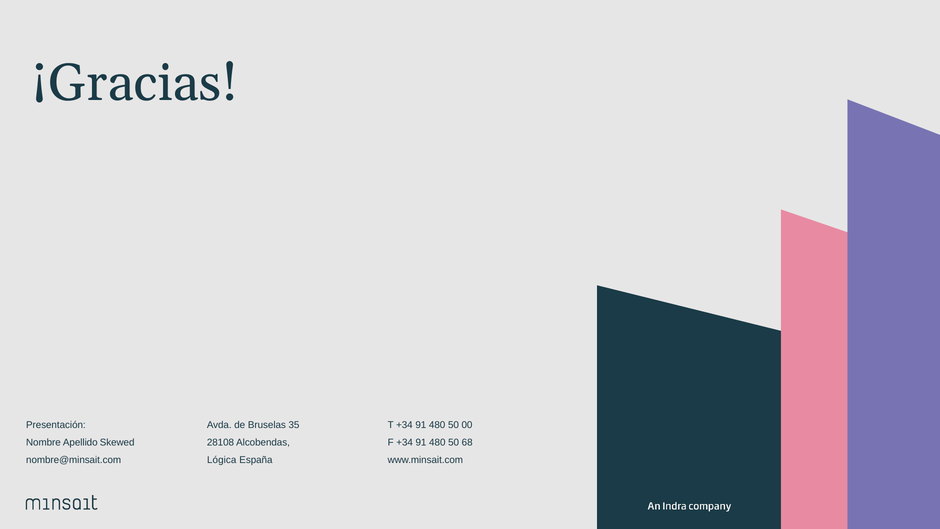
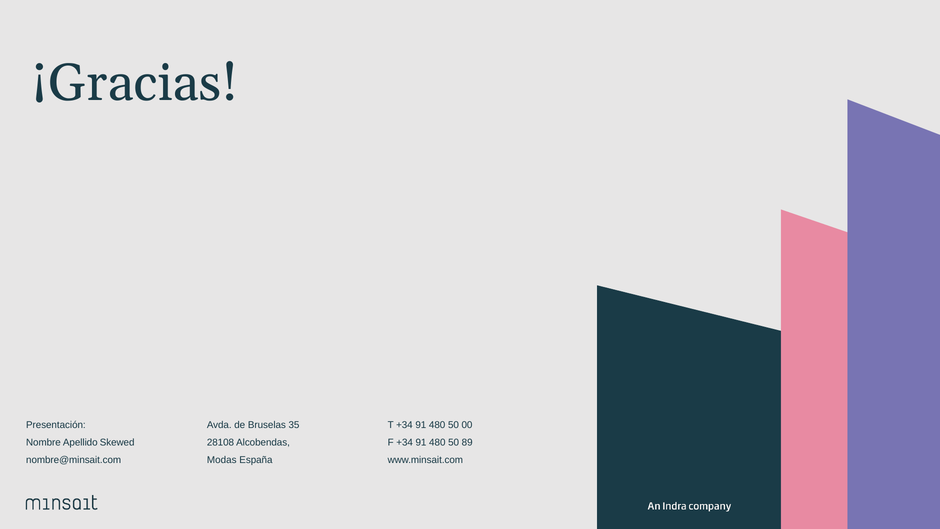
68: 68 -> 89
Lógica: Lógica -> Modas
